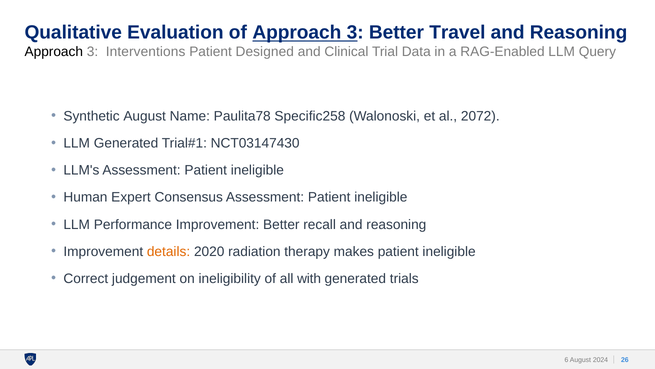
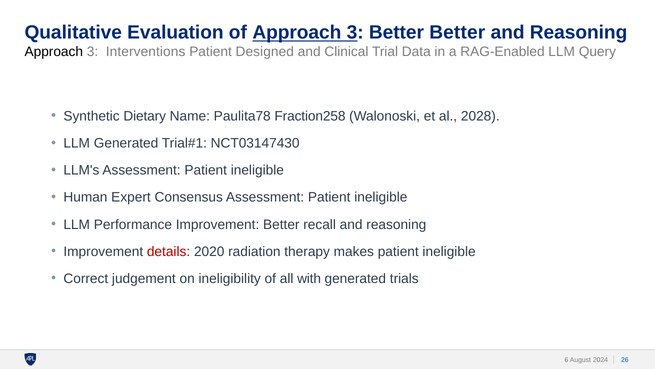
Better Travel: Travel -> Better
Synthetic August: August -> Dietary
Specific258: Specific258 -> Fraction258
2072: 2072 -> 2028
details colour: orange -> red
